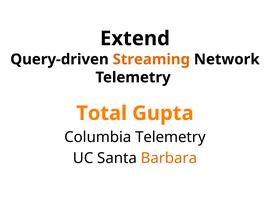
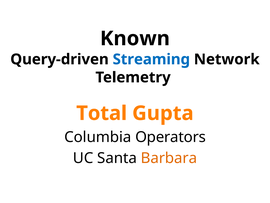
Extend: Extend -> Known
Streaming colour: orange -> blue
Columbia Telemetry: Telemetry -> Operators
